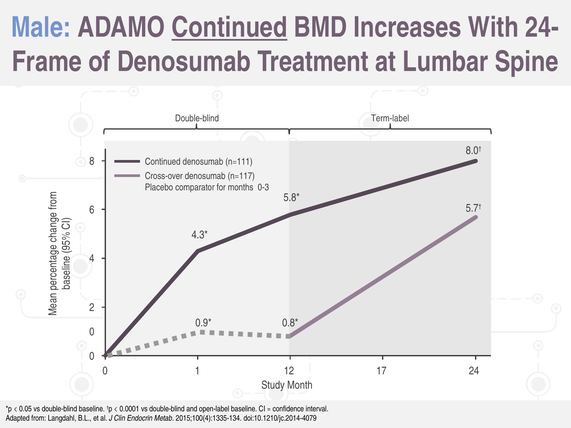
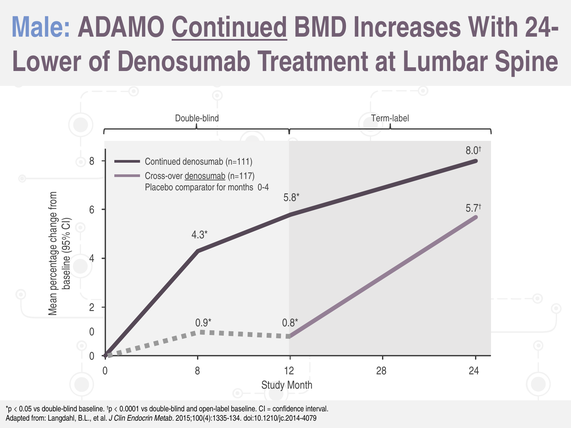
Frame: Frame -> Lower
denosumab at (205, 176) underline: none -> present
0-3: 0-3 -> 0-4
0 1: 1 -> 8
17: 17 -> 28
